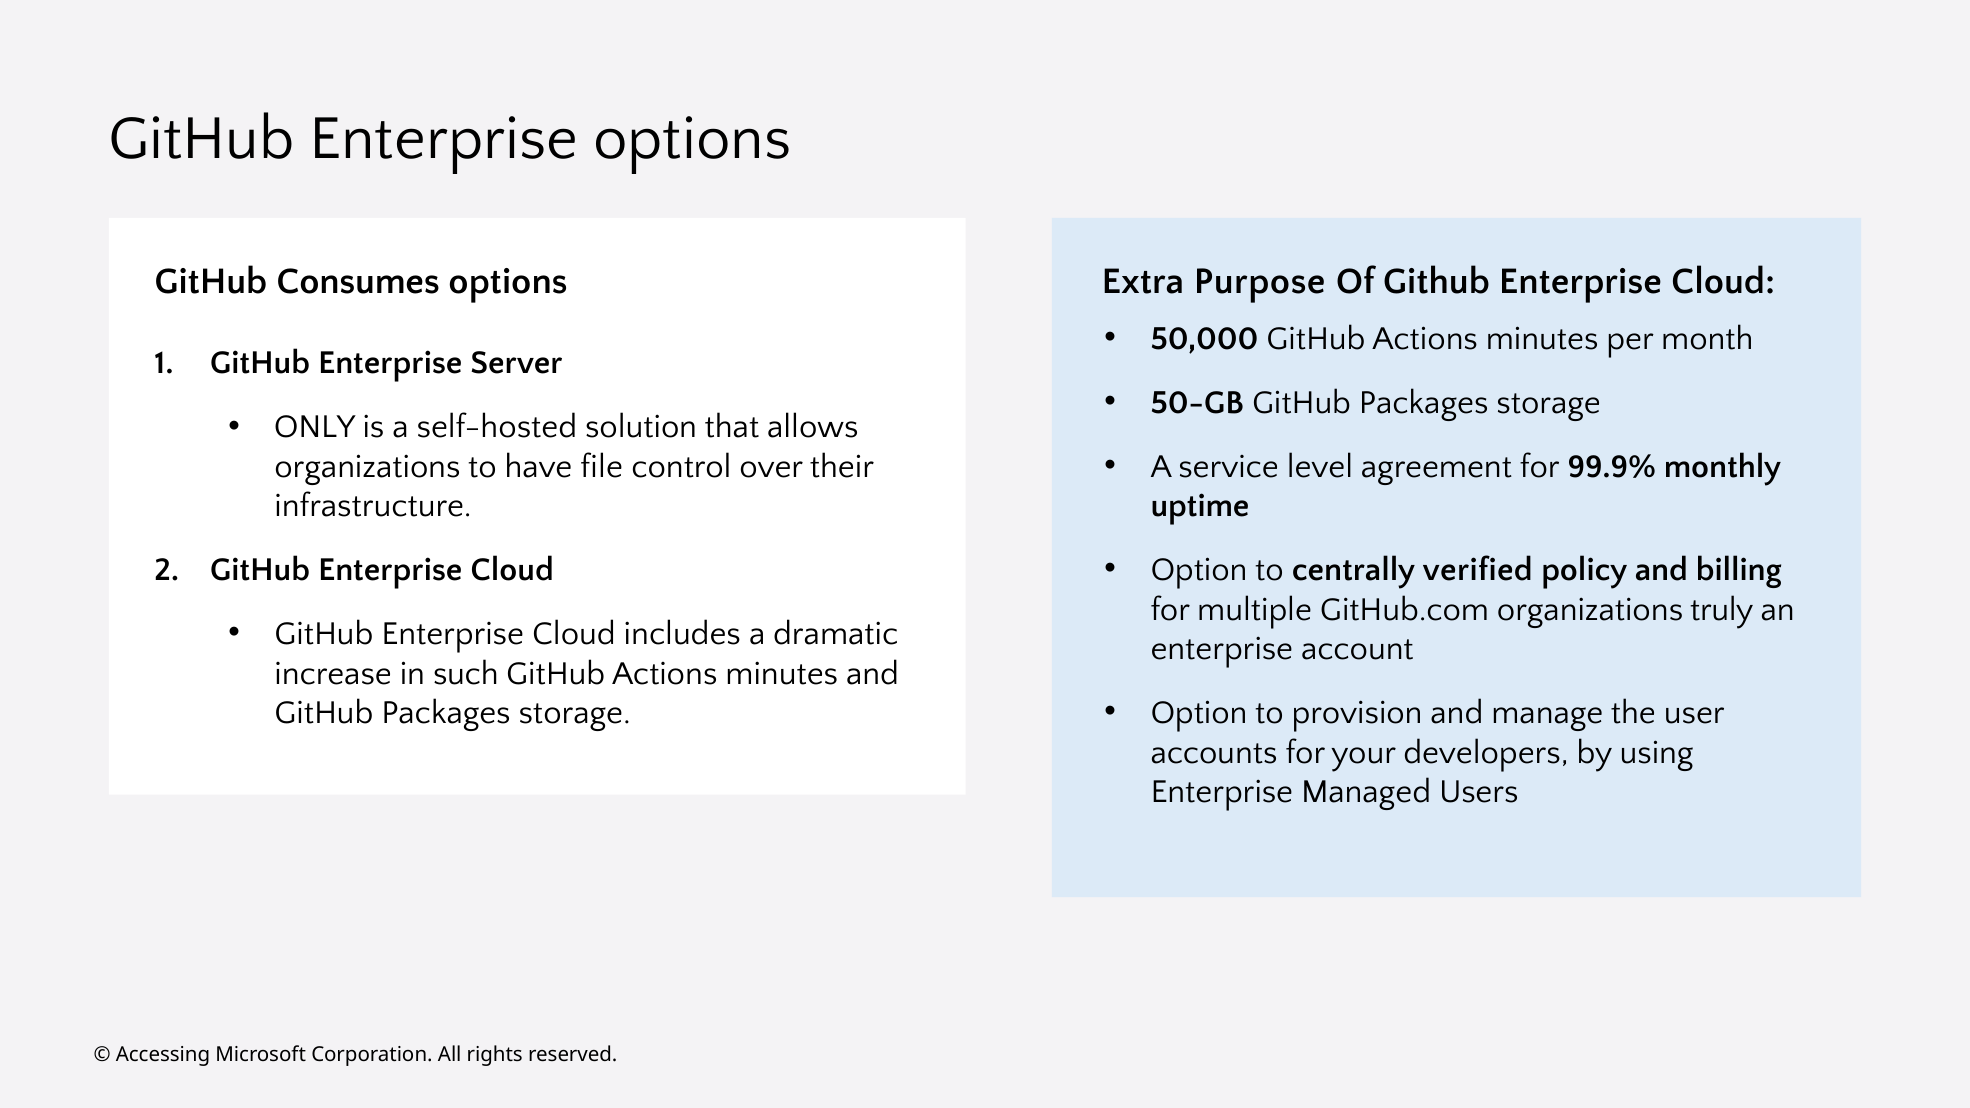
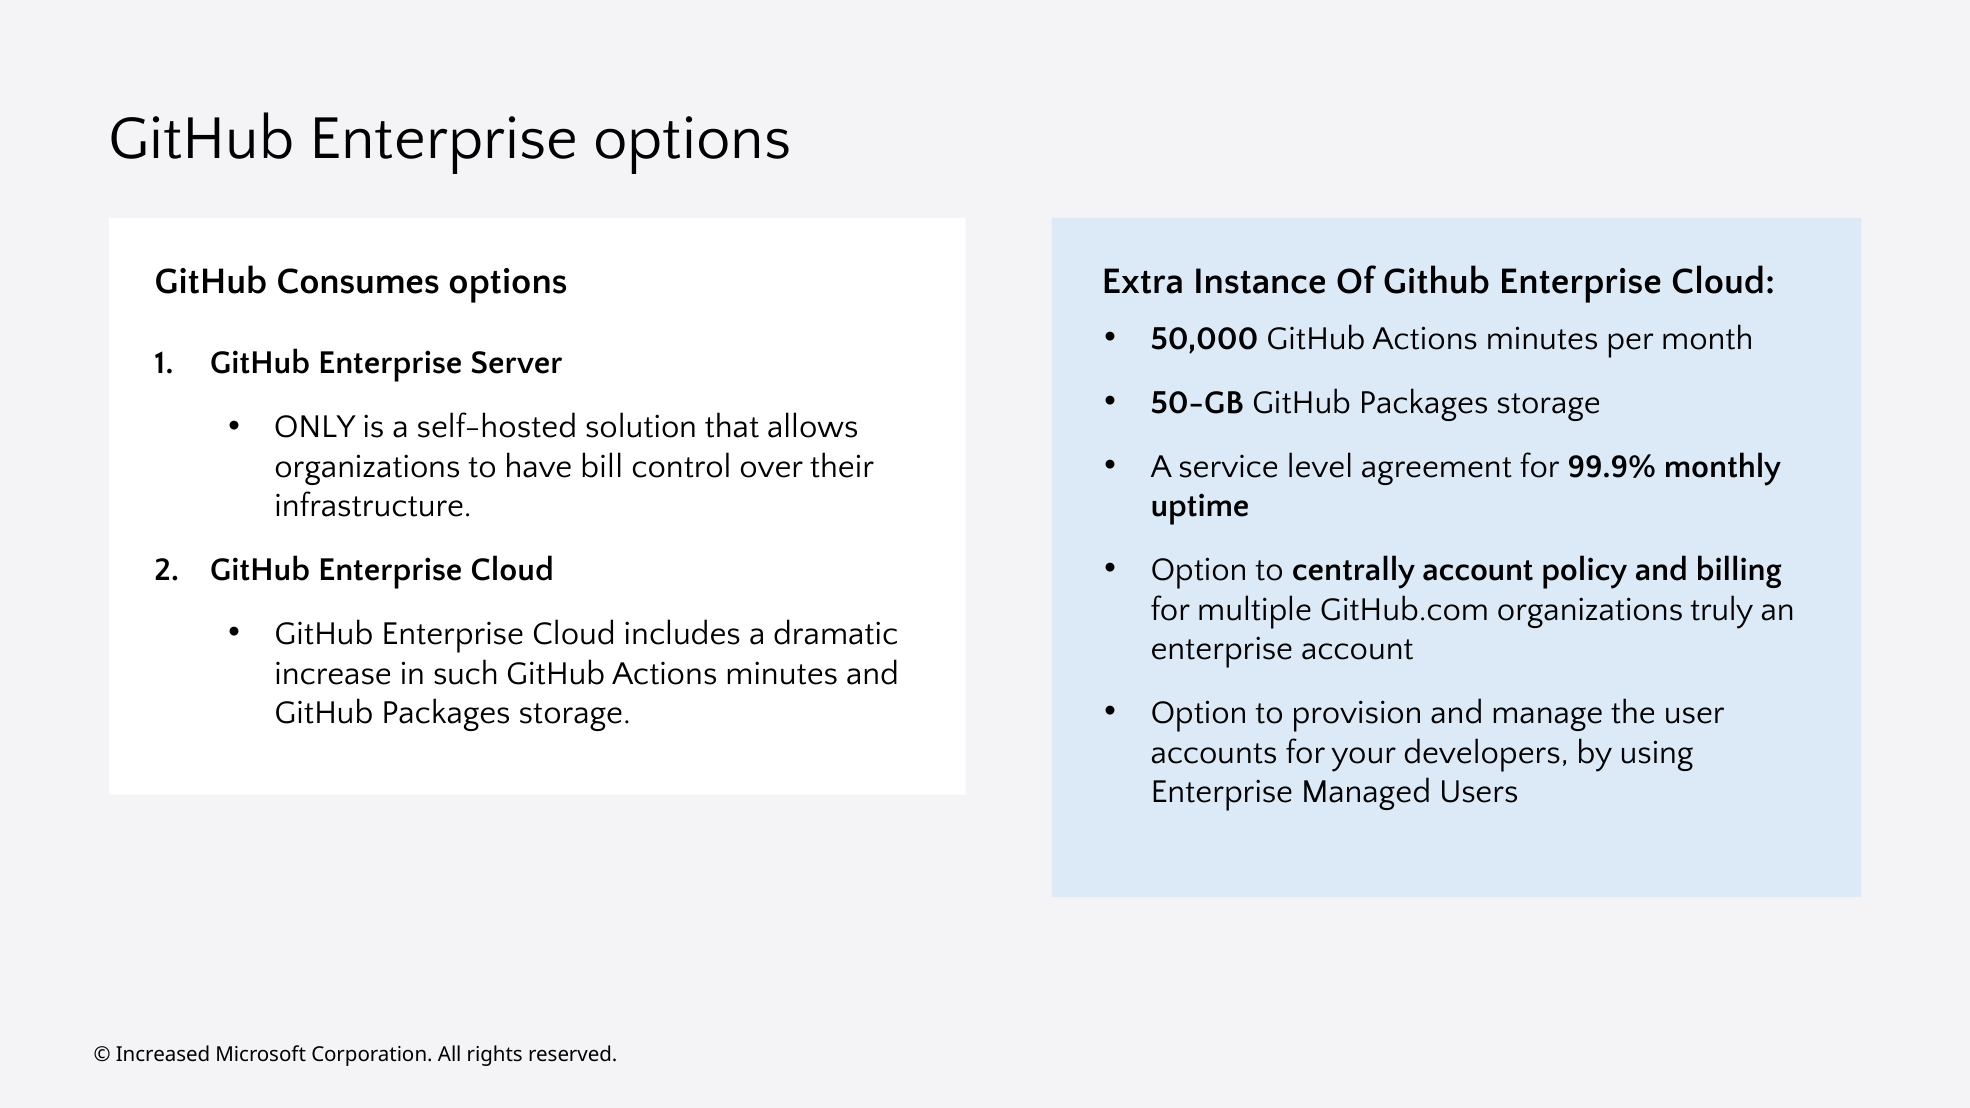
Purpose: Purpose -> Instance
file: file -> bill
centrally verified: verified -> account
Accessing: Accessing -> Increased
